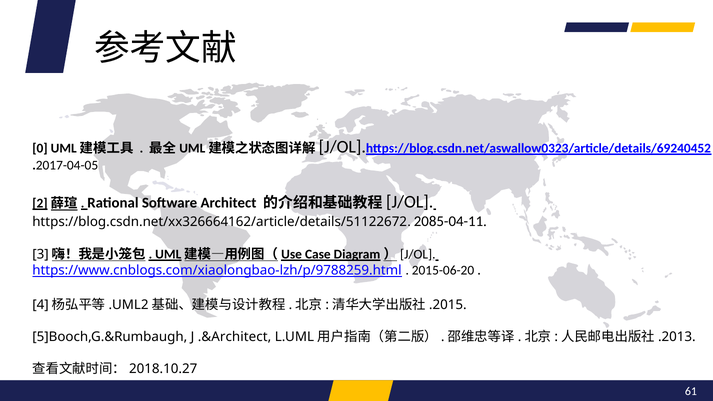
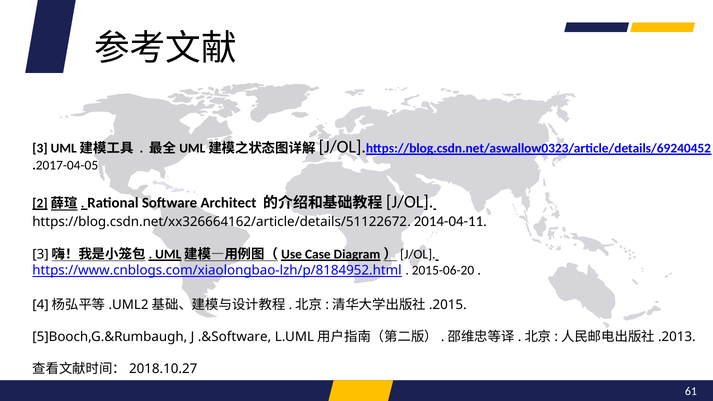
0: 0 -> 3
2085-04-11: 2085-04-11 -> 2014-04-11
https://www.cnblogs.com/xiaolongbao-lzh/p/9788259.html: https://www.cnblogs.com/xiaolongbao-lzh/p/9788259.html -> https://www.cnblogs.com/xiaolongbao-lzh/p/8184952.html
.&Architect: .&Architect -> .&Software
